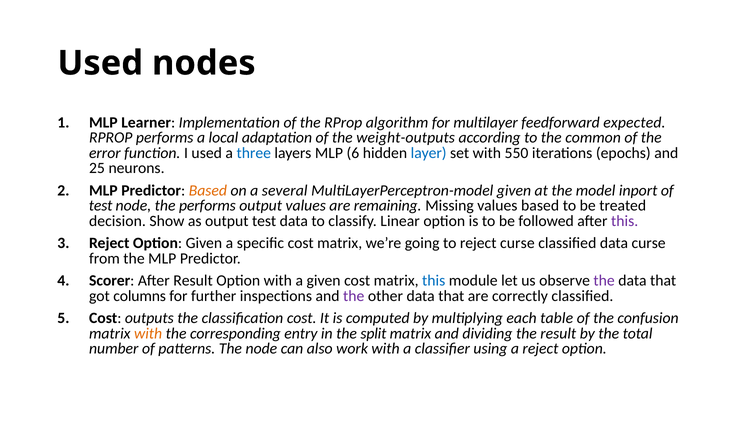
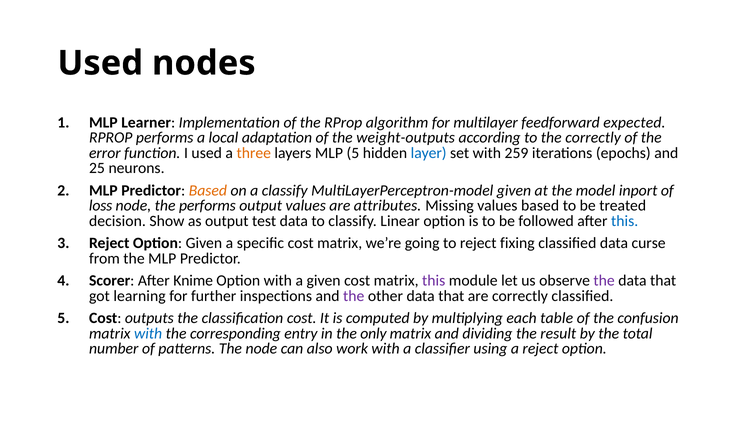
the common: common -> correctly
three colour: blue -> orange
MLP 6: 6 -> 5
550: 550 -> 259
a several: several -> classify
test at (101, 206): test -> loss
remaining: remaining -> attributes
this at (625, 221) colour: purple -> blue
reject curse: curse -> fixing
After Result: Result -> Knime
this at (434, 281) colour: blue -> purple
columns: columns -> learning
with at (148, 333) colour: orange -> blue
split: split -> only
